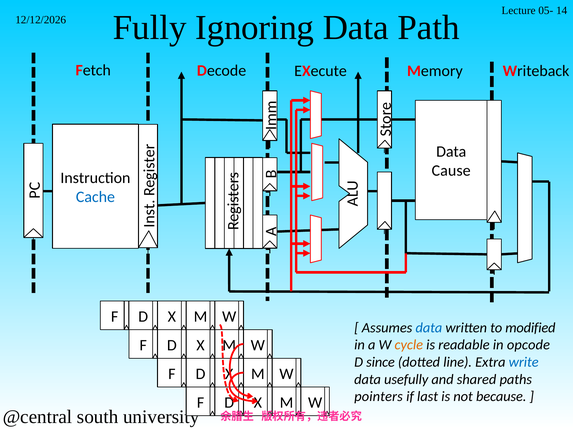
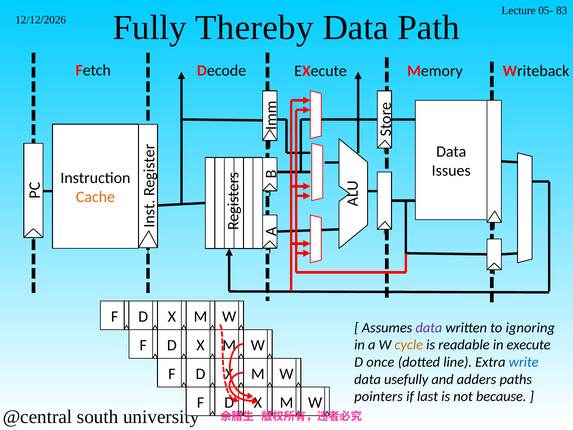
14: 14 -> 83
Ignoring: Ignoring -> Thereby
Cause: Cause -> Issues
Cache colour: blue -> orange
data at (429, 328) colour: blue -> purple
modified: modified -> ignoring
in opcode: opcode -> execute
since: since -> once
shared: shared -> adders
